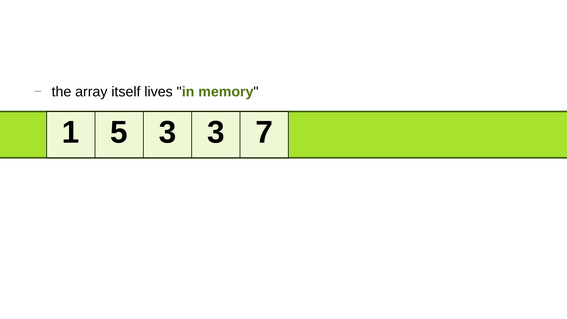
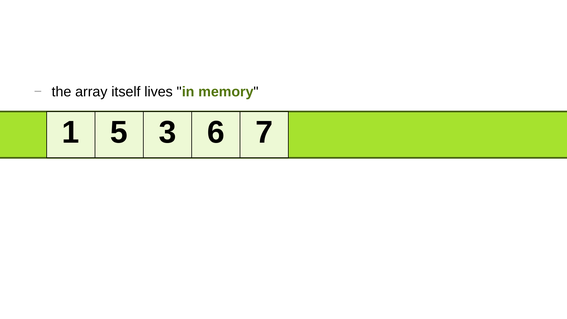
3 3: 3 -> 6
